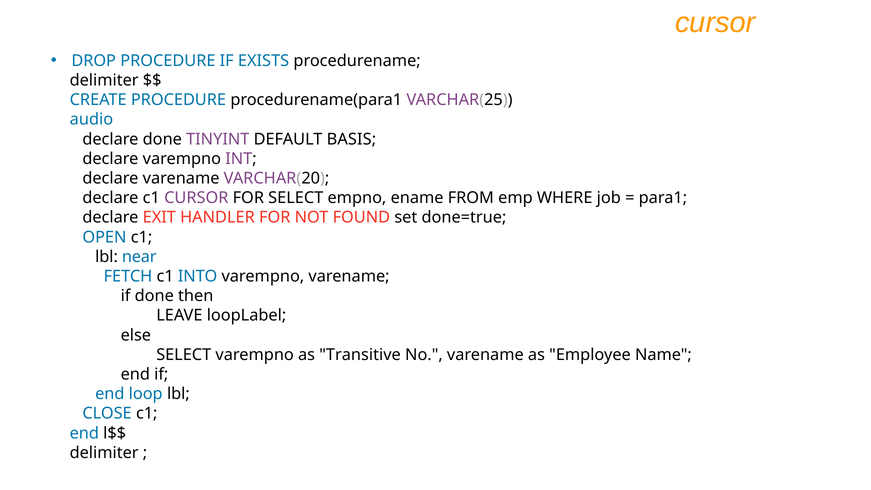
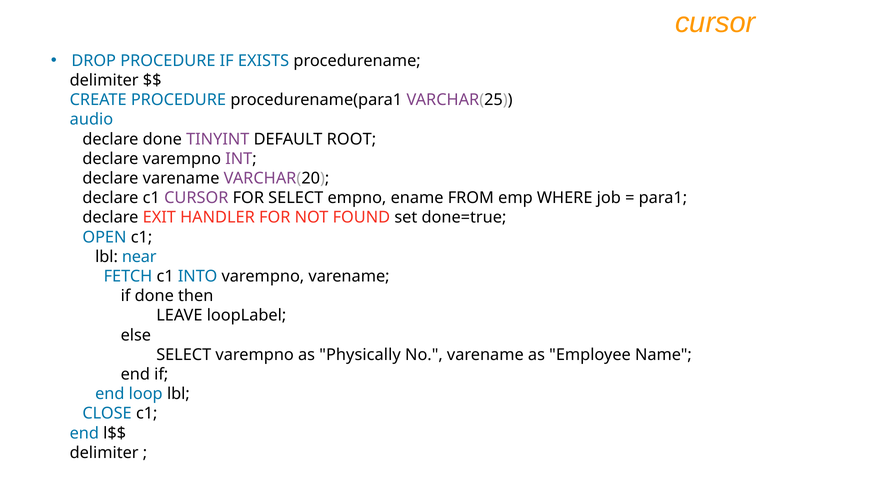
BASIS: BASIS -> ROOT
Transitive: Transitive -> Physically
